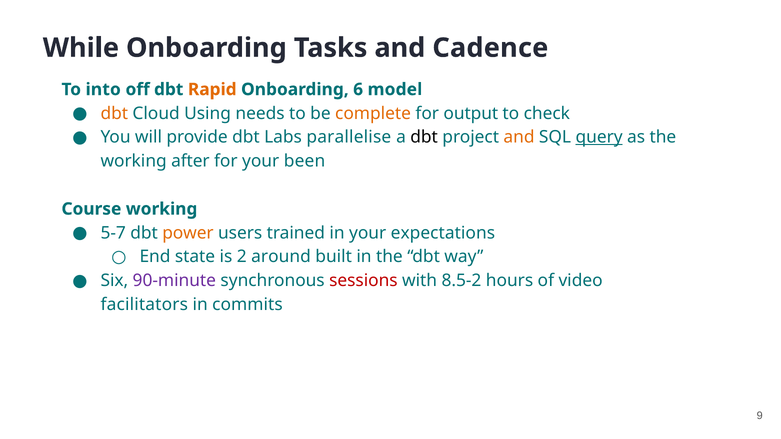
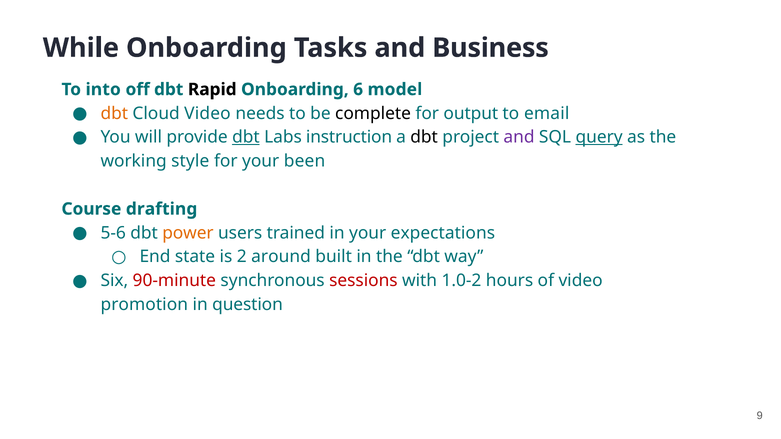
Cadence: Cadence -> Business
Rapid colour: orange -> black
Cloud Using: Using -> Video
complete colour: orange -> black
check: check -> email
dbt at (246, 137) underline: none -> present
parallelise: parallelise -> instruction
and at (519, 137) colour: orange -> purple
after: after -> style
Course working: working -> drafting
5-7: 5-7 -> 5-6
90-minute colour: purple -> red
8.5-2: 8.5-2 -> 1.0-2
facilitators: facilitators -> promotion
commits: commits -> question
